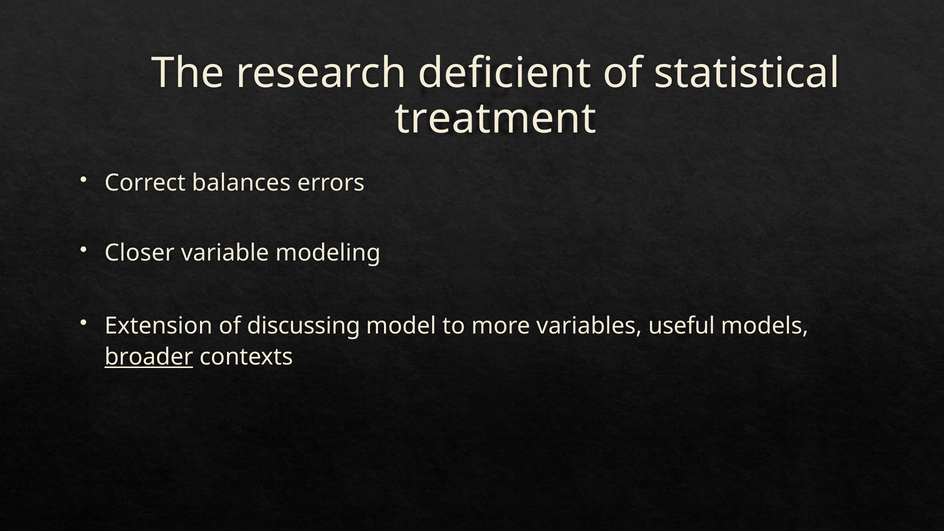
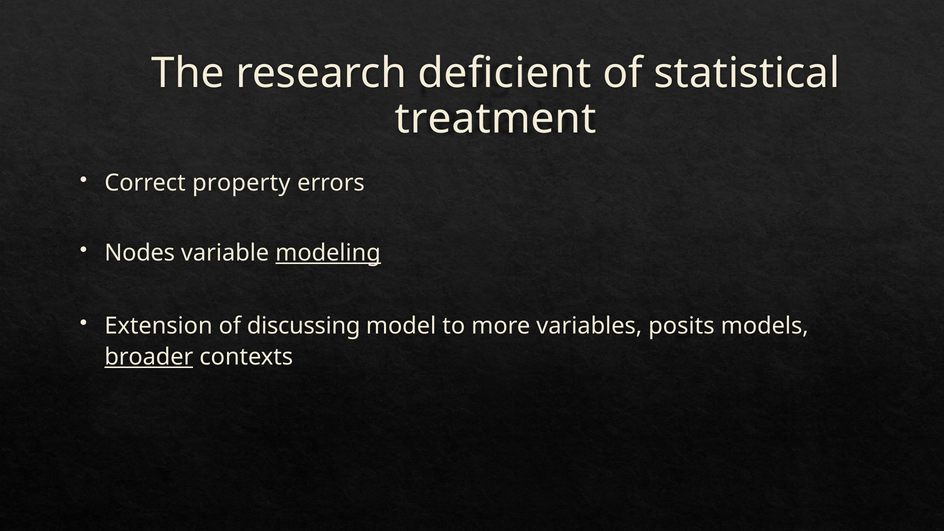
balances: balances -> property
Closer: Closer -> Nodes
modeling underline: none -> present
useful: useful -> posits
